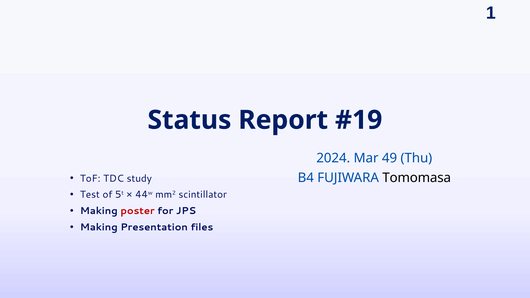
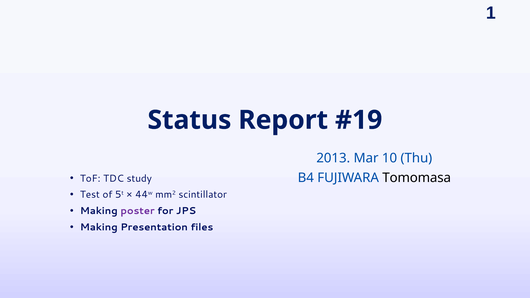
2024: 2024 -> 2013
49: 49 -> 10
poster colour: red -> purple
